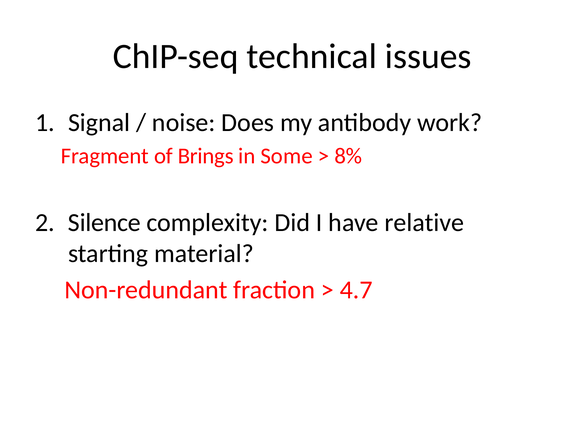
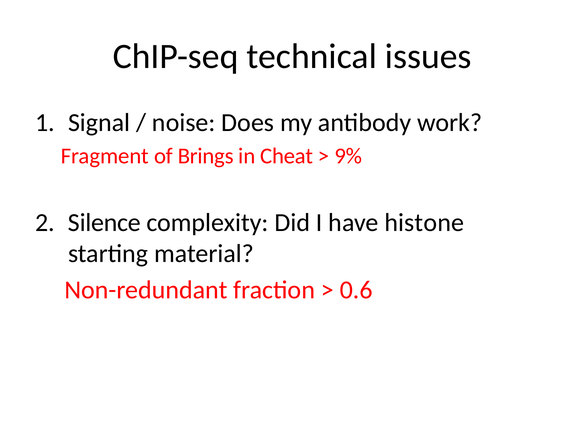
Some: Some -> Cheat
8%: 8% -> 9%
relative: relative -> histone
4.7: 4.7 -> 0.6
